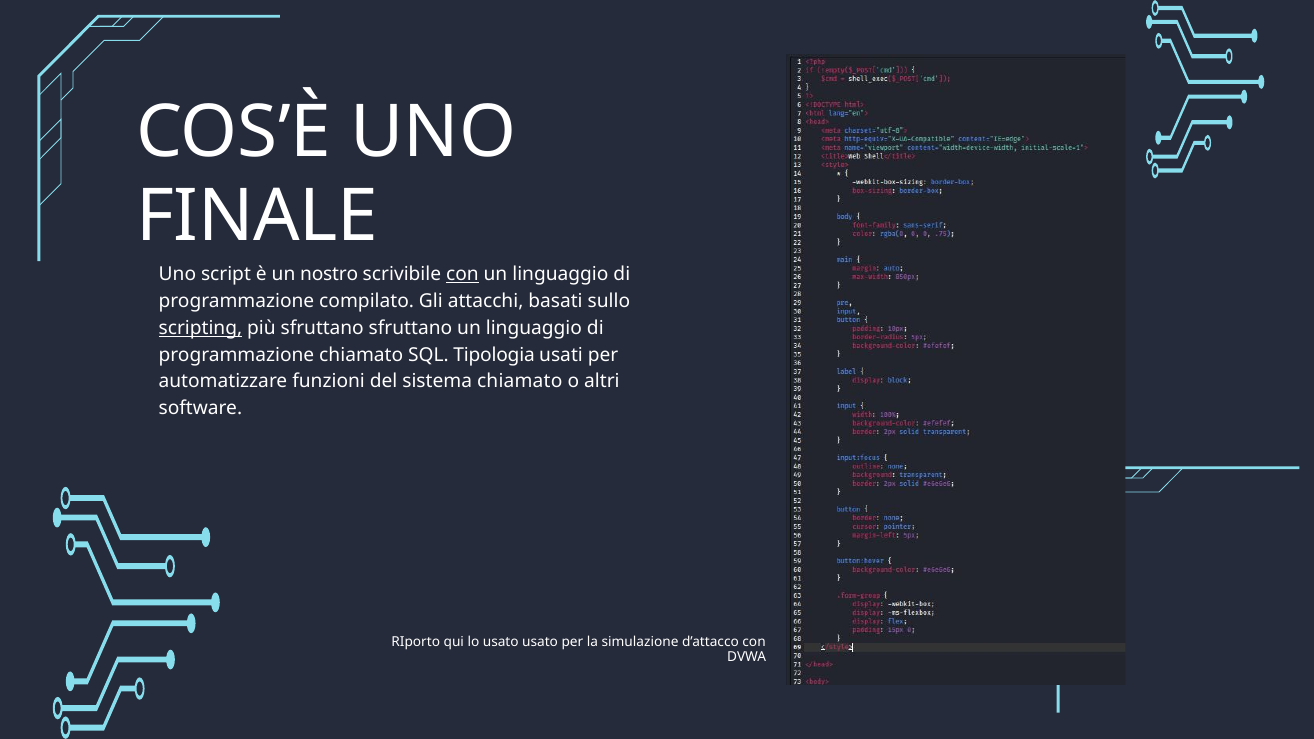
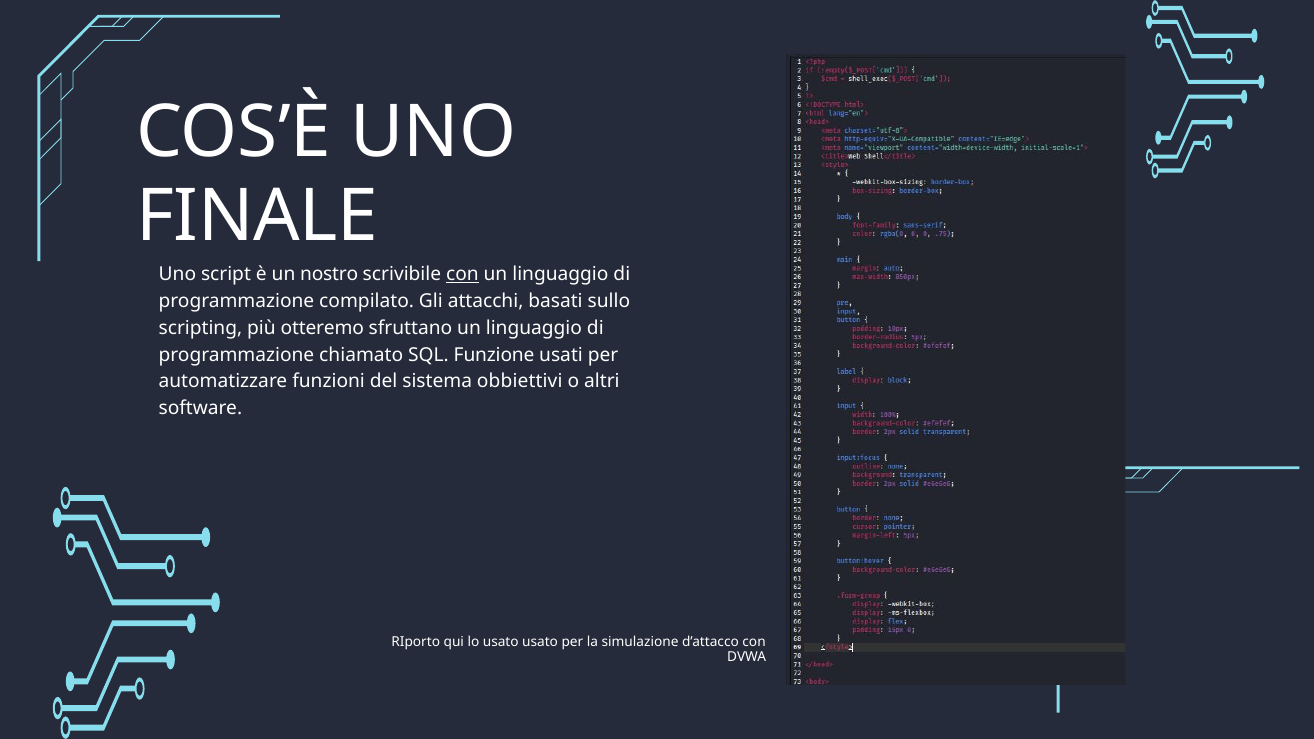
scripting underline: present -> none
più sfruttano: sfruttano -> otteremo
Tipologia: Tipologia -> Funzione
sistema chiamato: chiamato -> obbiettivi
